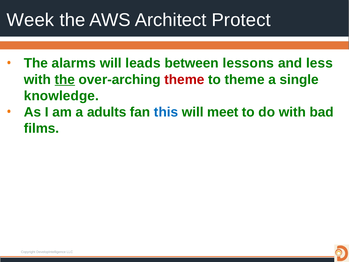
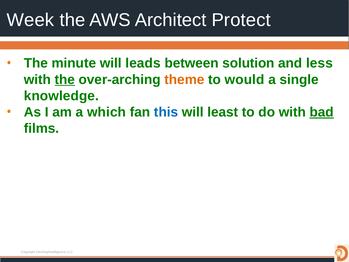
alarms: alarms -> minute
lessons: lessons -> solution
theme at (184, 79) colour: red -> orange
to theme: theme -> would
adults: adults -> which
meet: meet -> least
bad underline: none -> present
